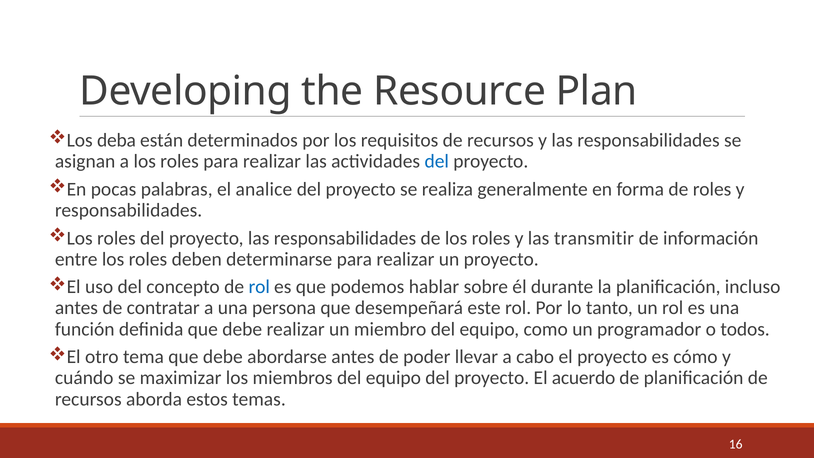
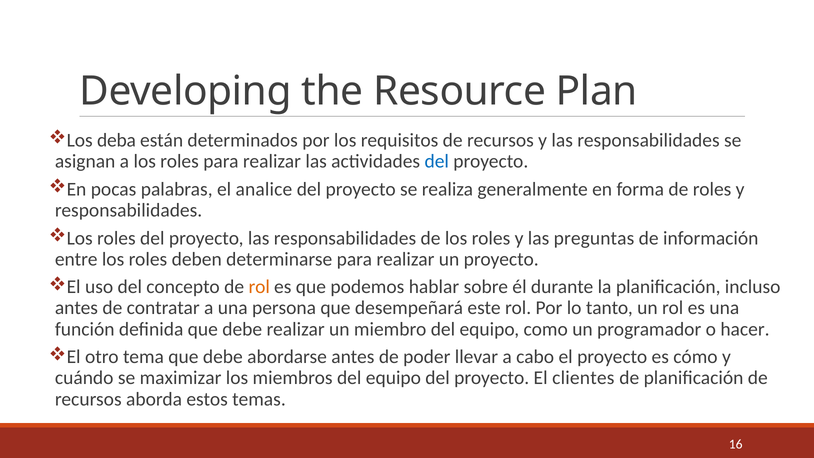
transmitir: transmitir -> preguntas
rol at (259, 287) colour: blue -> orange
todos: todos -> hacer
acuerdo: acuerdo -> clientes
